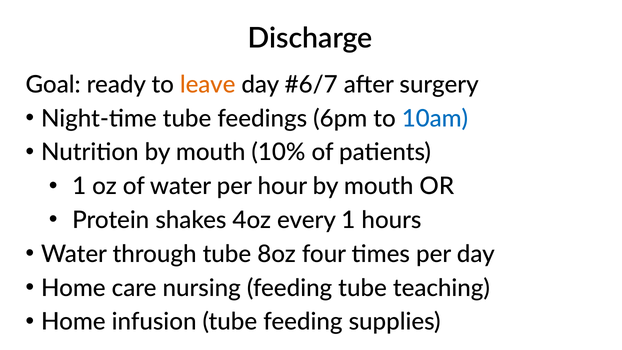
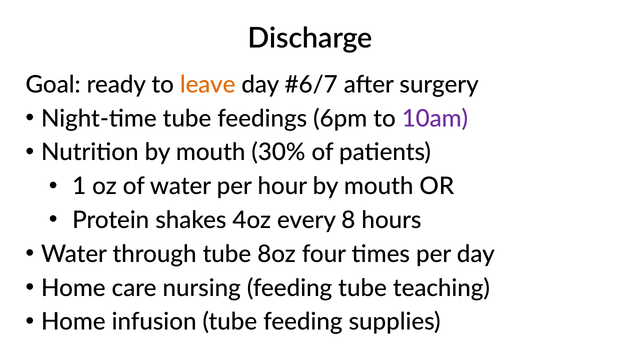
10am colour: blue -> purple
10%: 10% -> 30%
every 1: 1 -> 8
